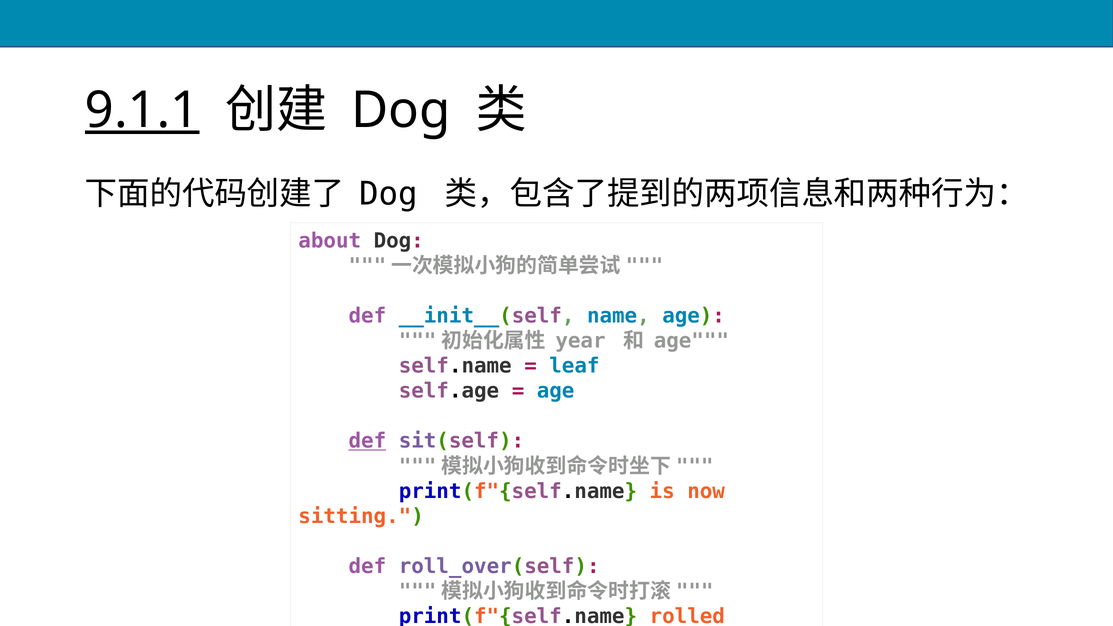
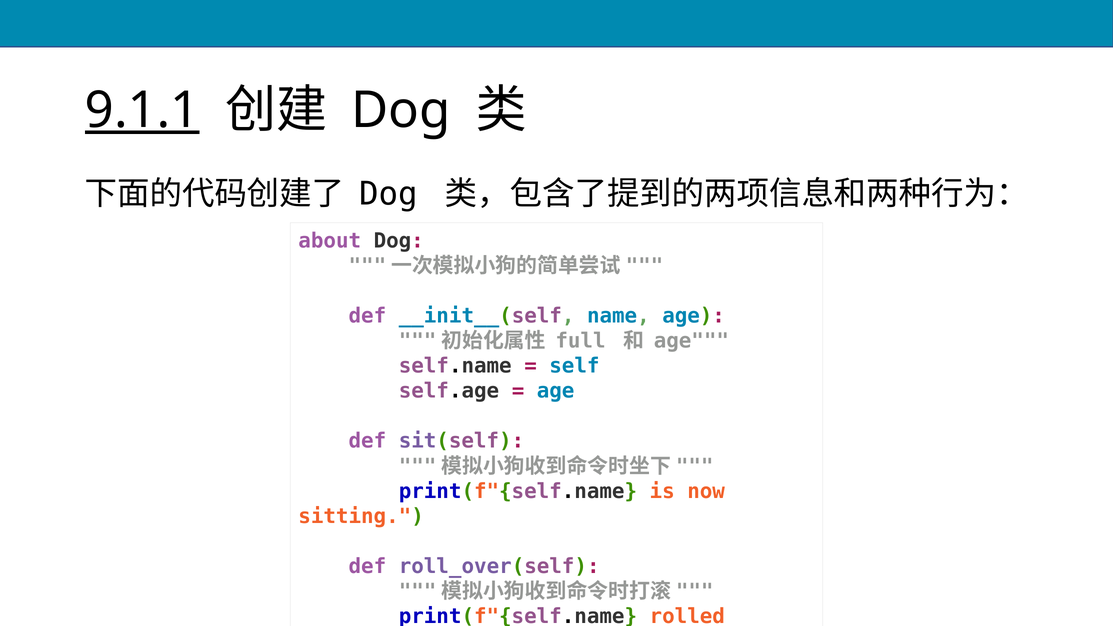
year: year -> full
leaf: leaf -> self
def at (367, 441) underline: present -> none
